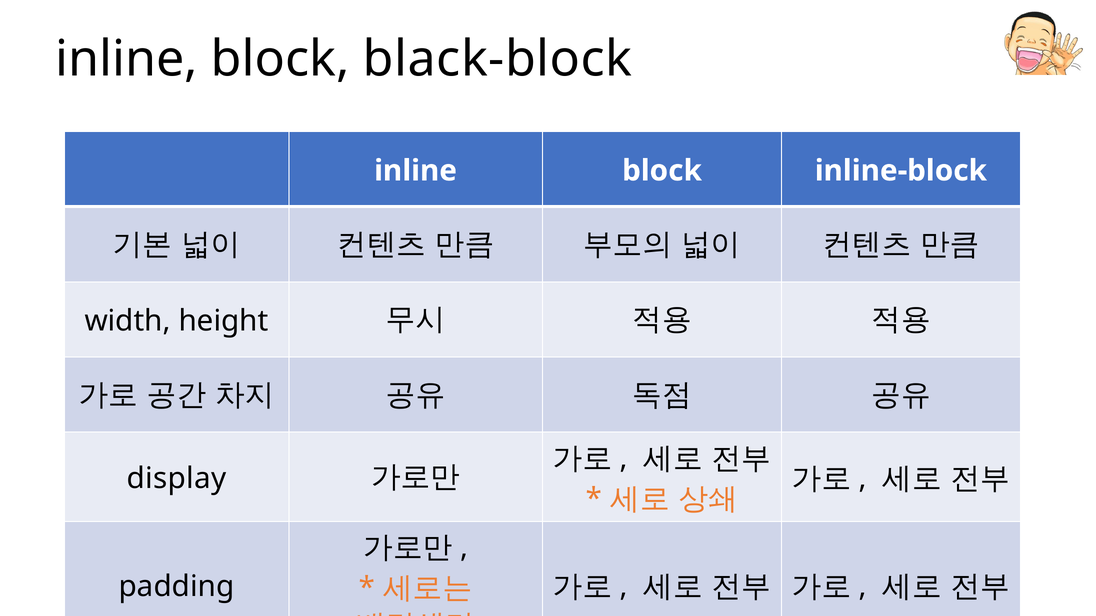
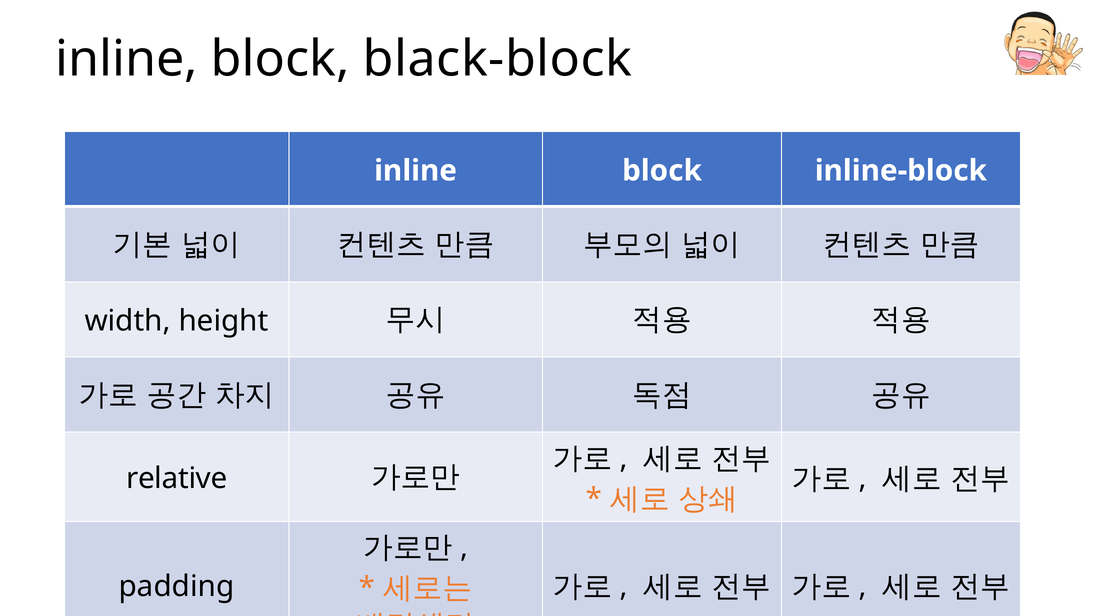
display: display -> relative
